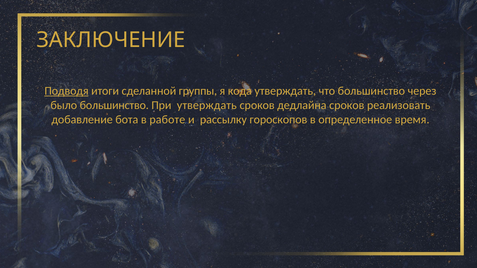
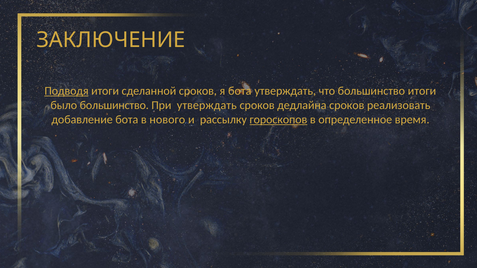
сделанной группы: группы -> сроков
я кода: кода -> бота
большинство через: через -> итоги
работе: работе -> нового
гороскопов underline: none -> present
